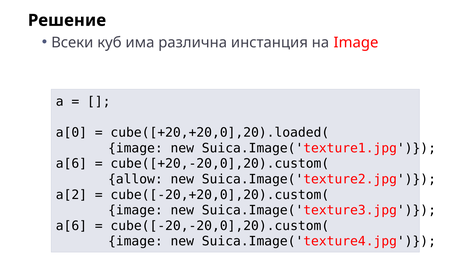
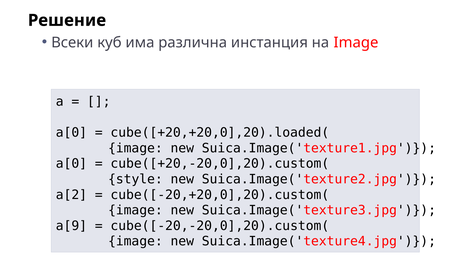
a[6 at (71, 164): a[6 -> a[0
allow: allow -> style
a[6 at (71, 226): a[6 -> a[9
